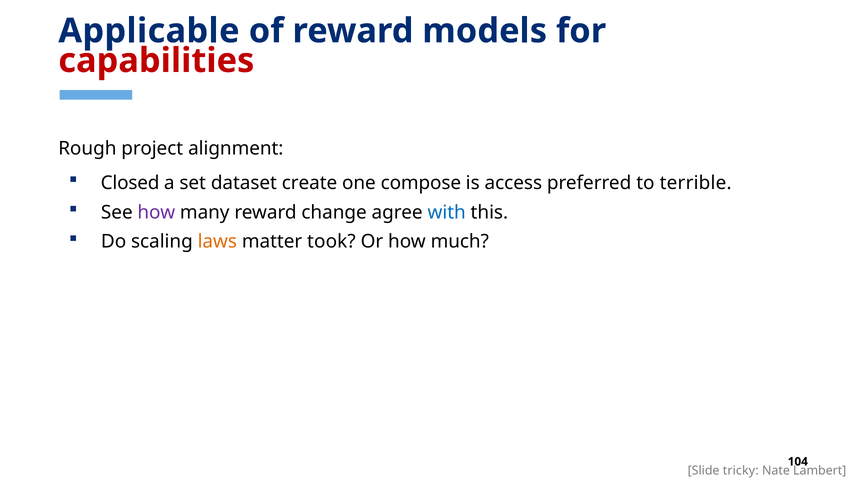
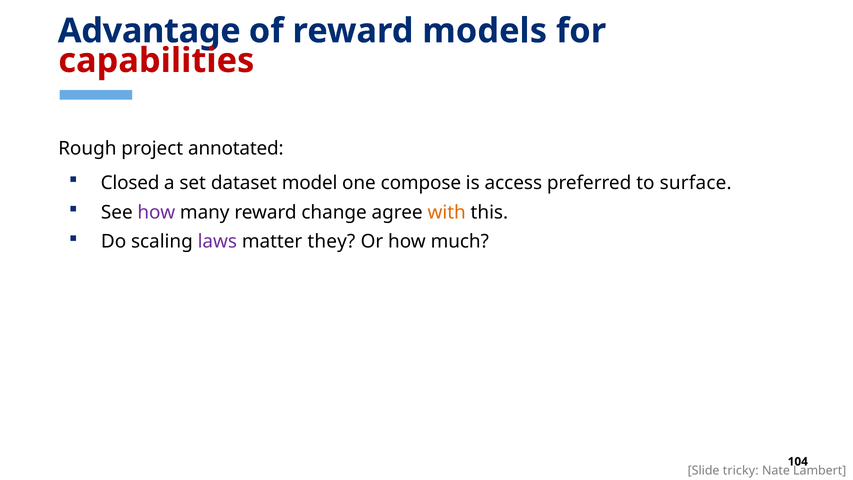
Applicable: Applicable -> Advantage
alignment: alignment -> annotated
create: create -> model
terrible: terrible -> surface
with colour: blue -> orange
laws colour: orange -> purple
took: took -> they
